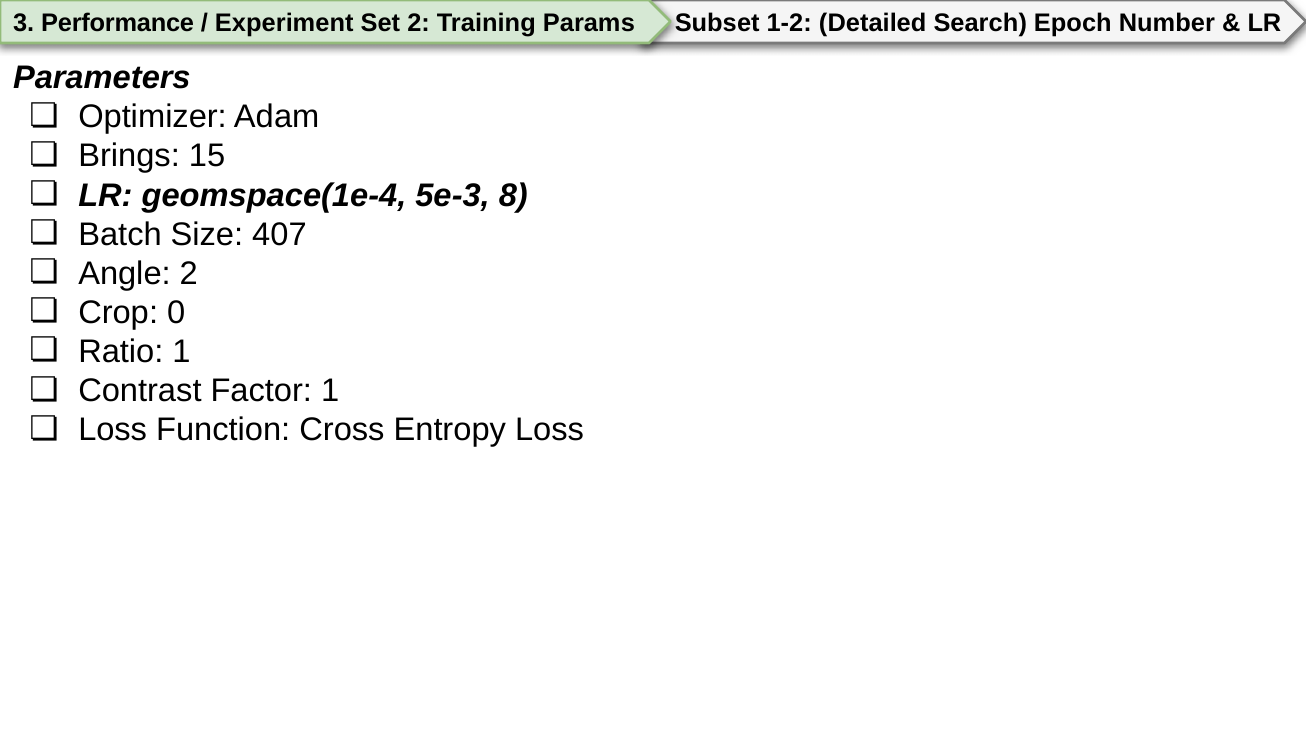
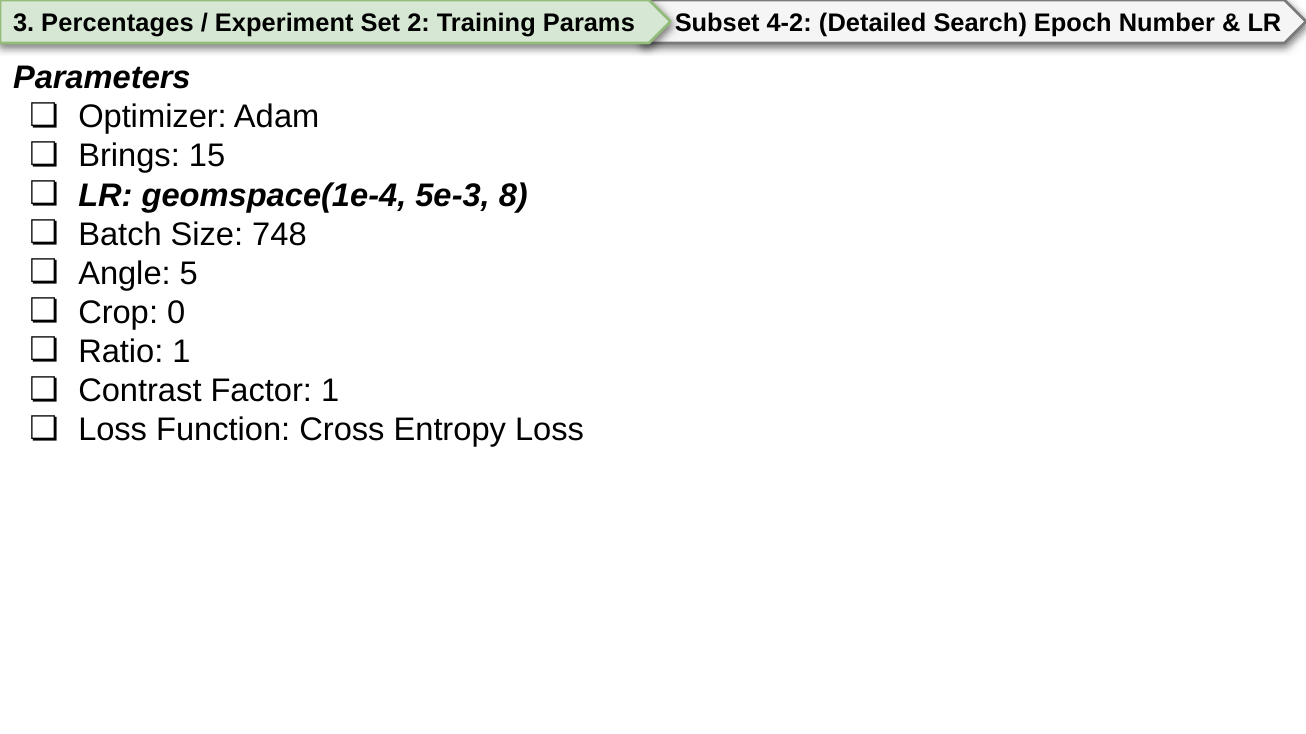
Performance: Performance -> Percentages
1-2: 1-2 -> 4-2
407: 407 -> 748
Angle 2: 2 -> 5
